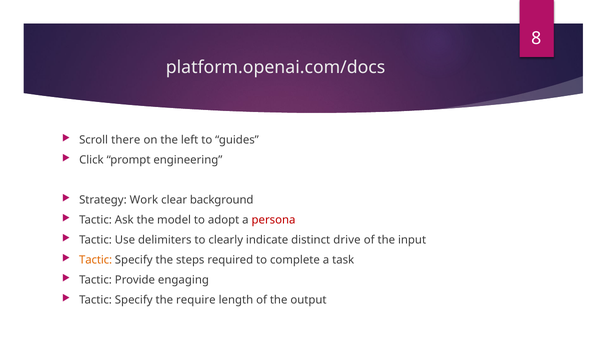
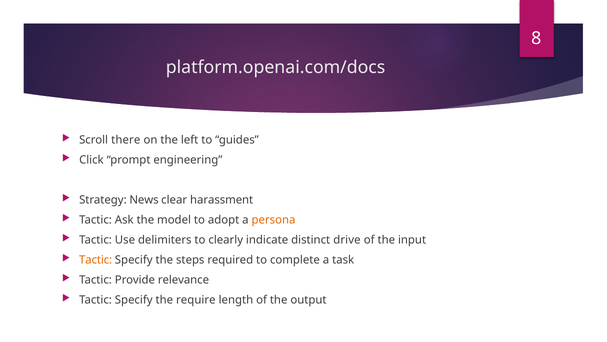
Work: Work -> News
background: background -> harassment
persona colour: red -> orange
engaging: engaging -> relevance
